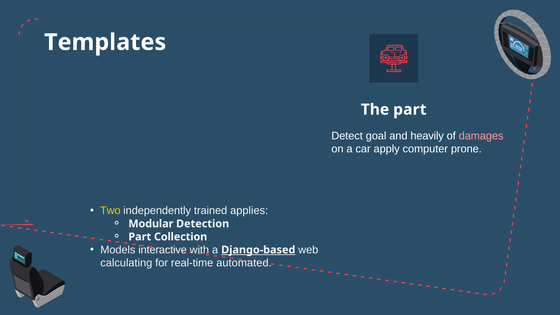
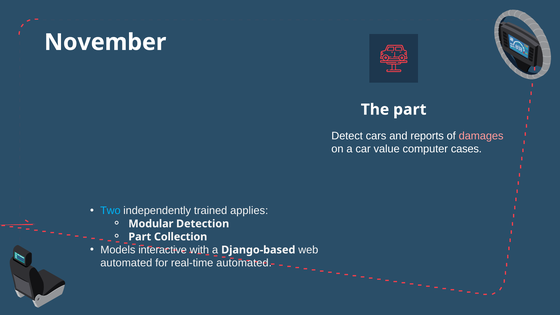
Templates: Templates -> November
goal: goal -> cars
heavily: heavily -> reports
apply: apply -> value
prone: prone -> cases
Two colour: yellow -> light blue
Django-based underline: present -> none
calculating at (126, 263): calculating -> automated
